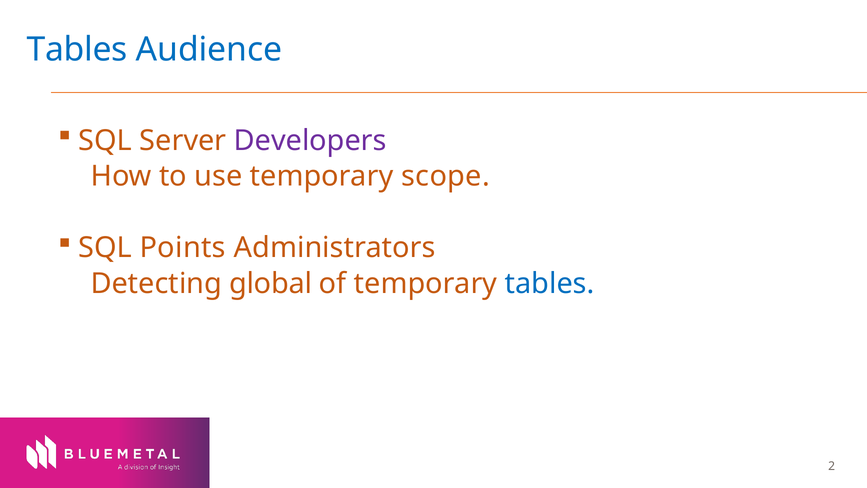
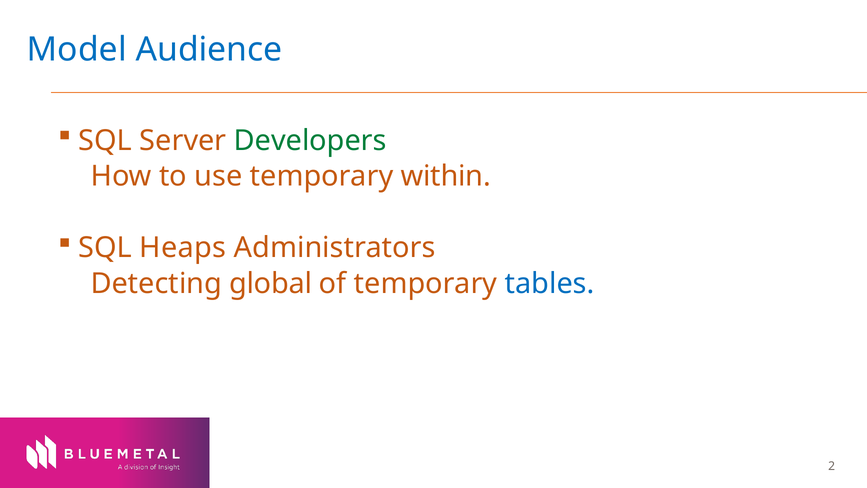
Tables at (77, 50): Tables -> Model
Developers colour: purple -> green
scope: scope -> within
Points: Points -> Heaps
